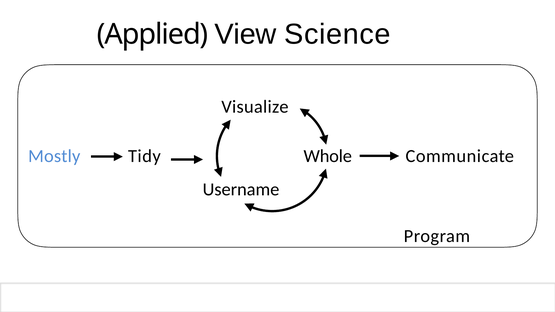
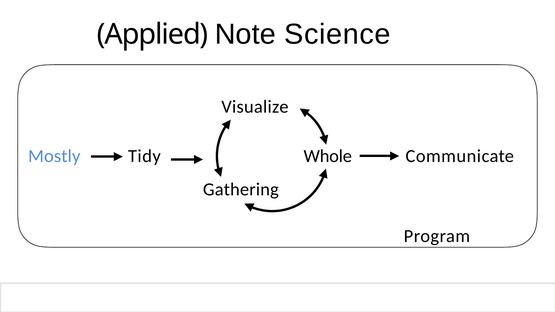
View: View -> Note
Username: Username -> Gathering
